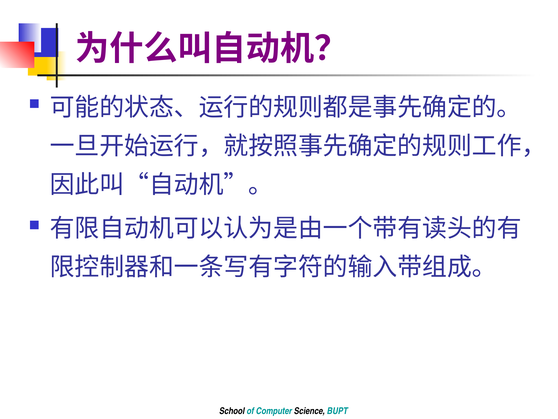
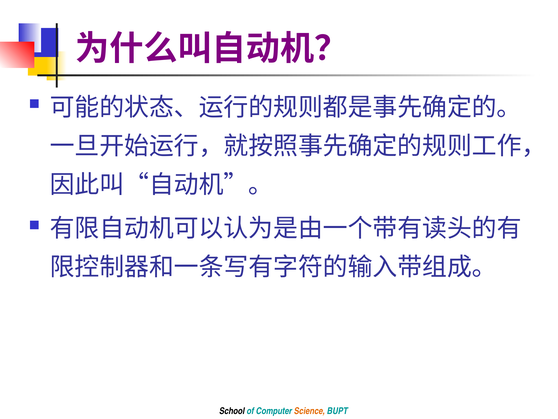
Science colour: black -> orange
